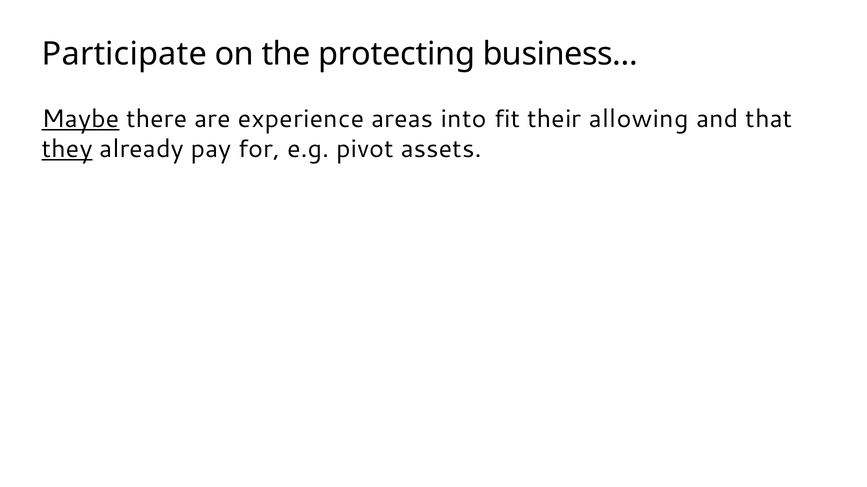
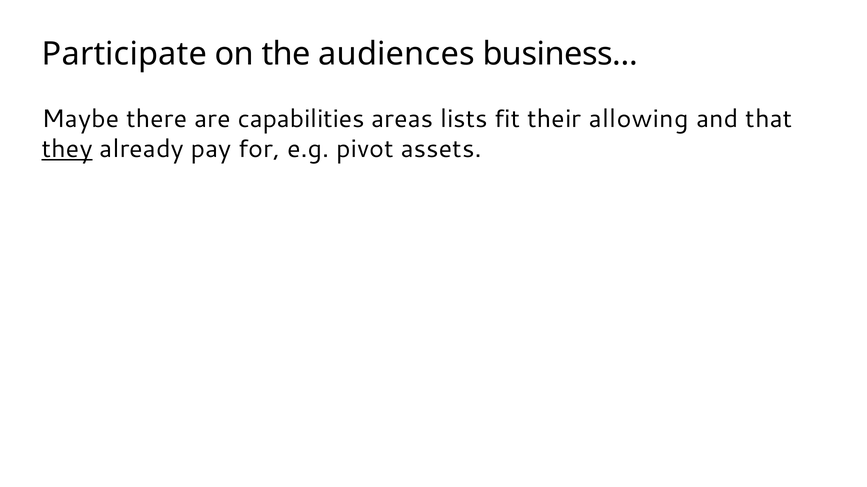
protecting: protecting -> audiences
Maybe underline: present -> none
experience: experience -> capabilities
into: into -> lists
